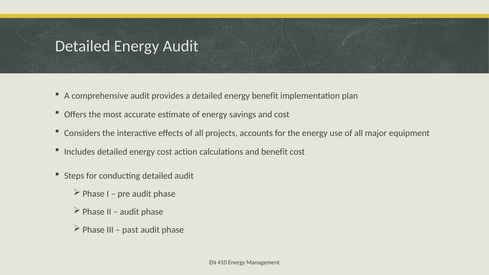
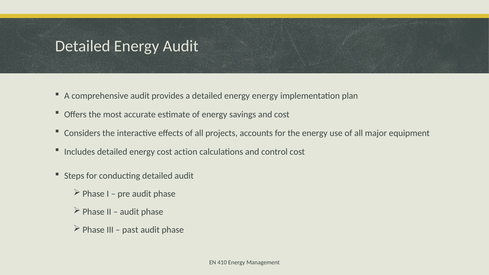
energy benefit: benefit -> energy
and benefit: benefit -> control
